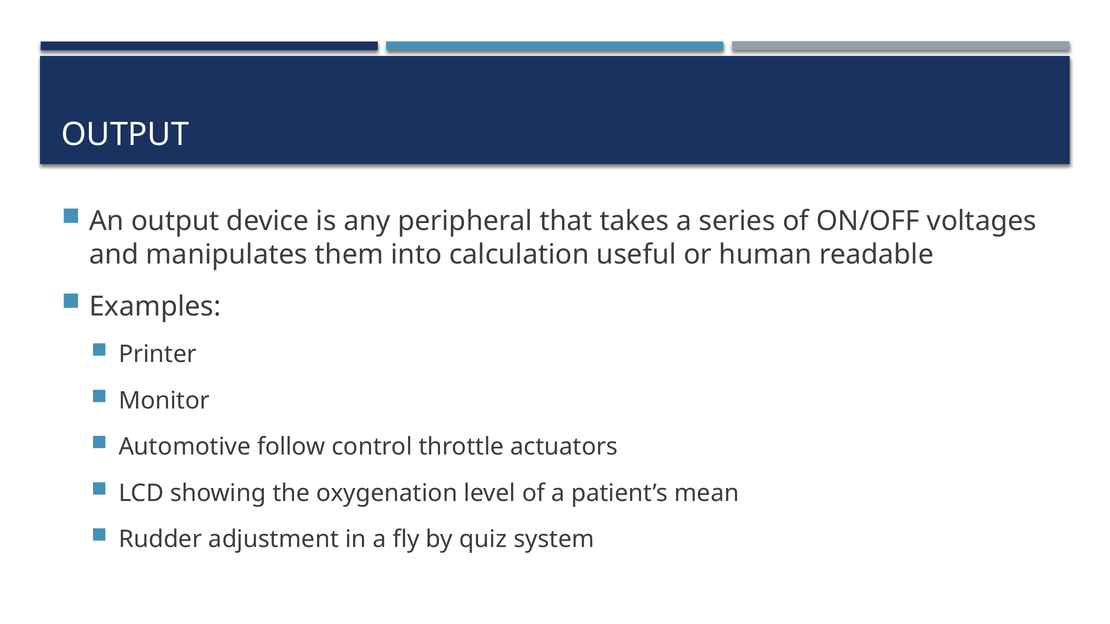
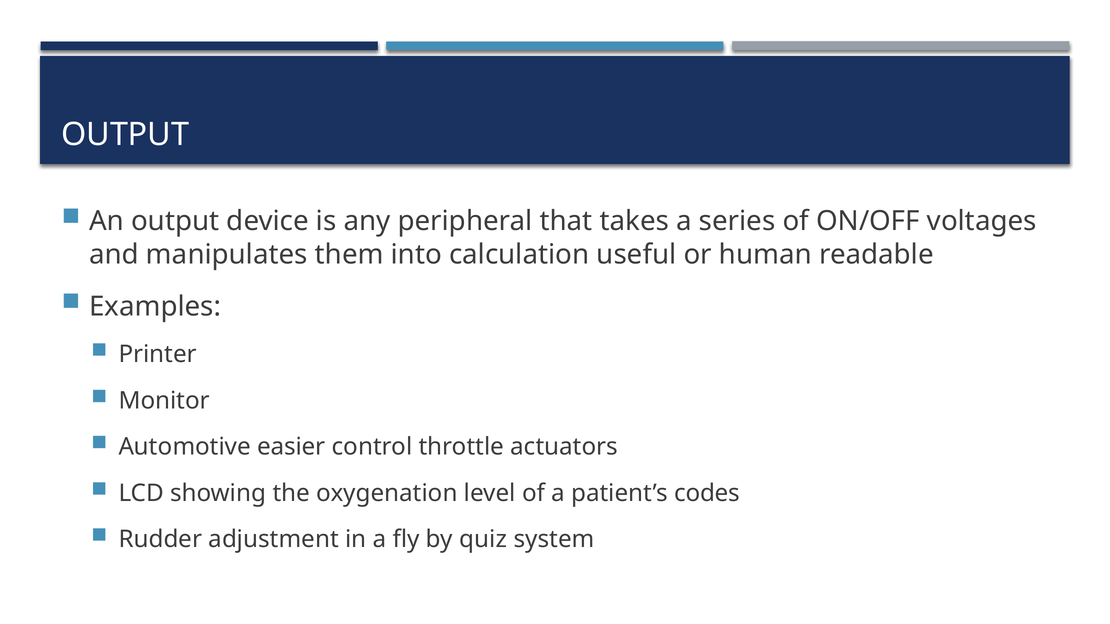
follow: follow -> easier
mean: mean -> codes
